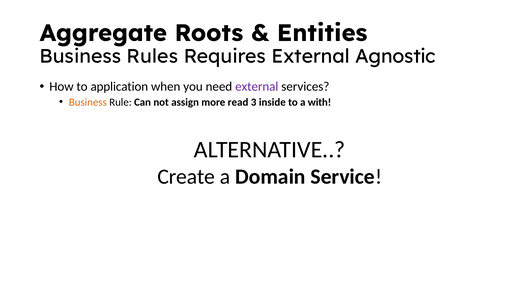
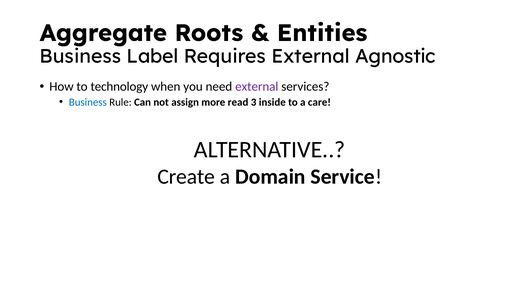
Rules: Rules -> Label
application: application -> technology
Business at (88, 102) colour: orange -> blue
with: with -> care
